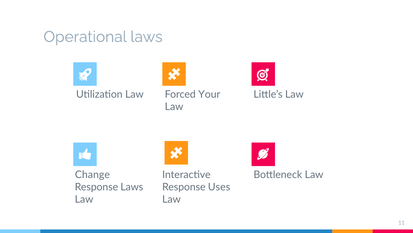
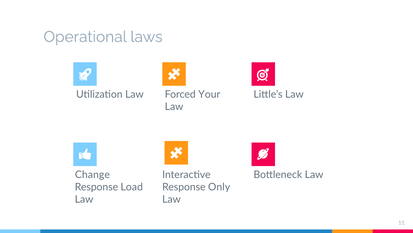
Response Laws: Laws -> Load
Uses: Uses -> Only
